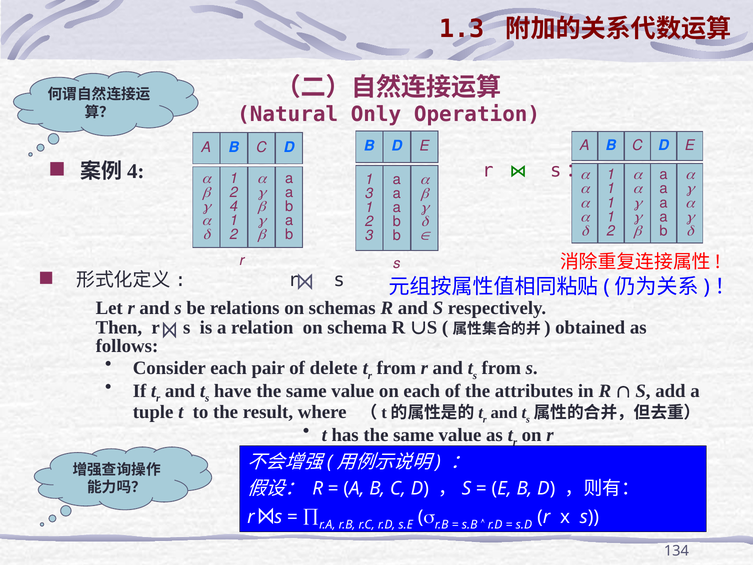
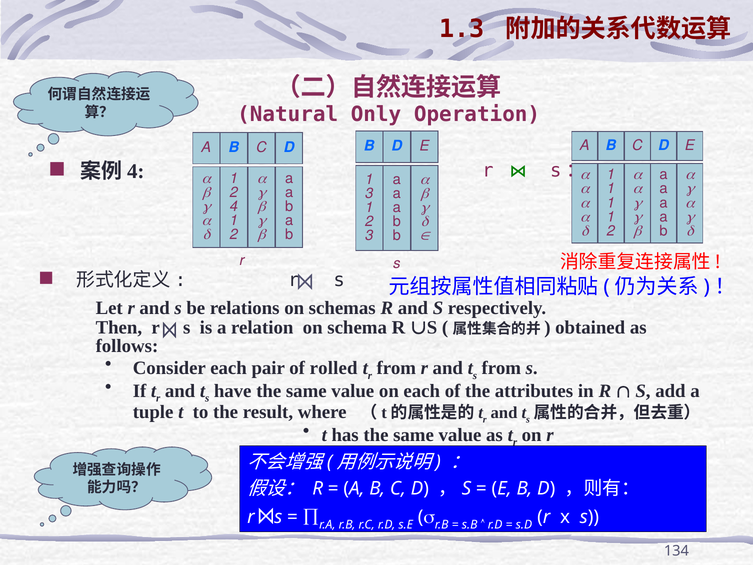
delete: delete -> rolled
